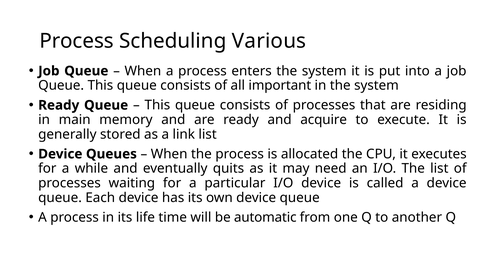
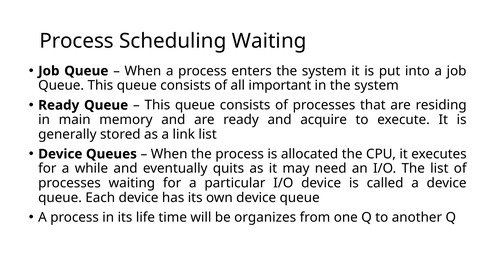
Scheduling Various: Various -> Waiting
automatic: automatic -> organizes
